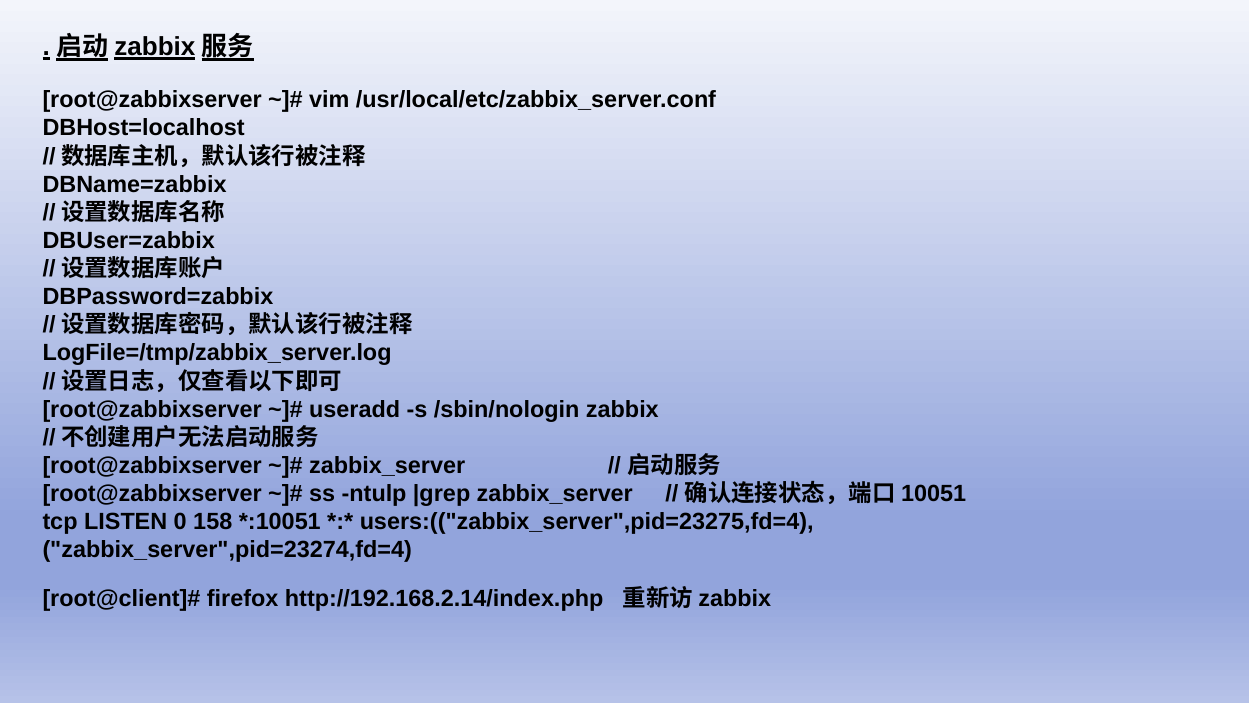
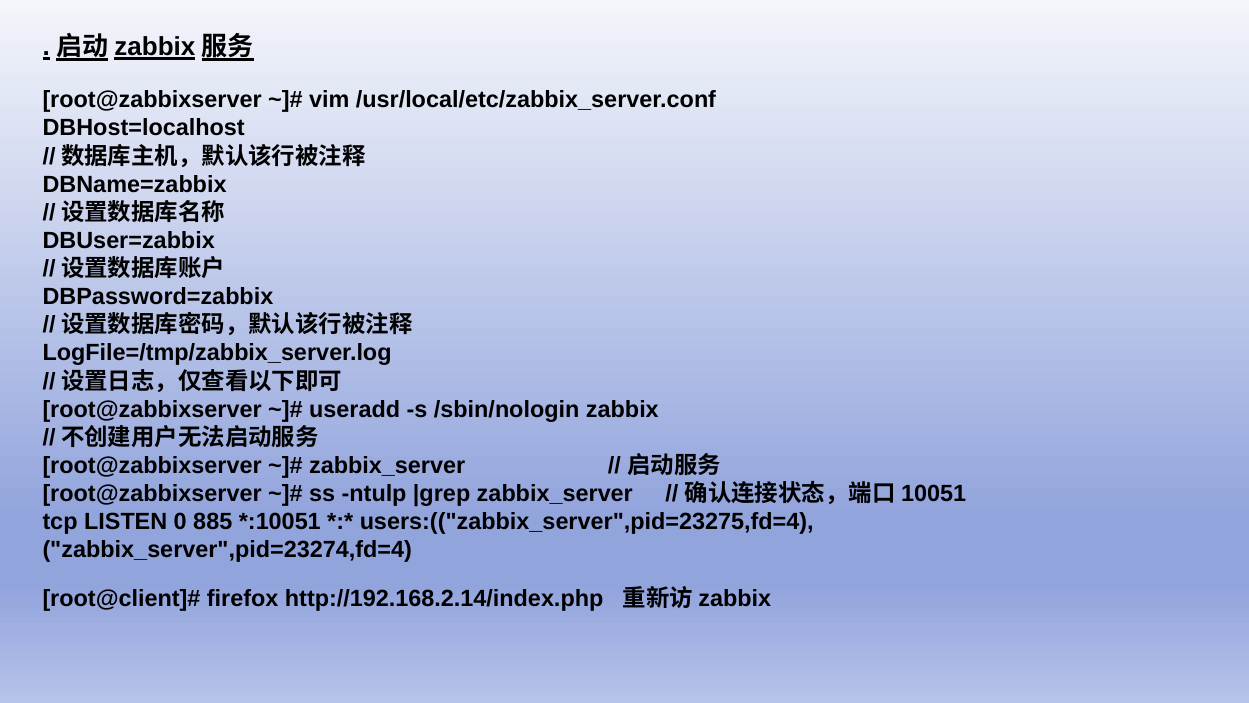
158: 158 -> 885
